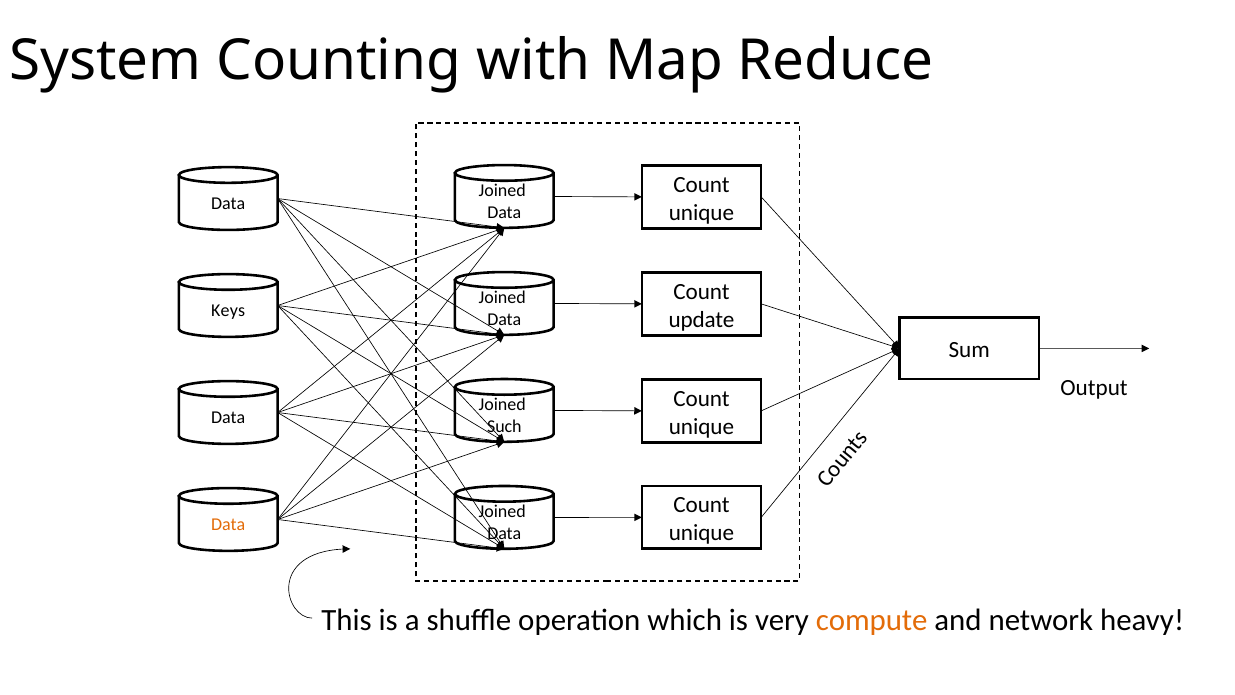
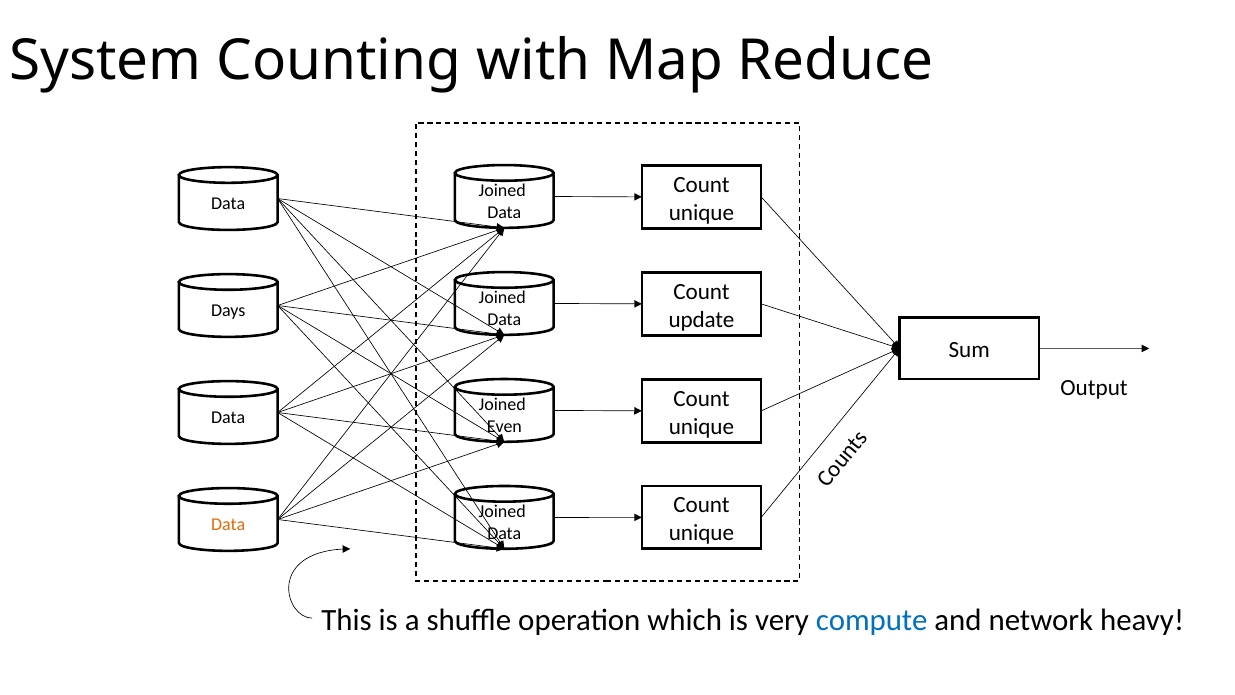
Keys: Keys -> Days
Such: Such -> Even
compute colour: orange -> blue
